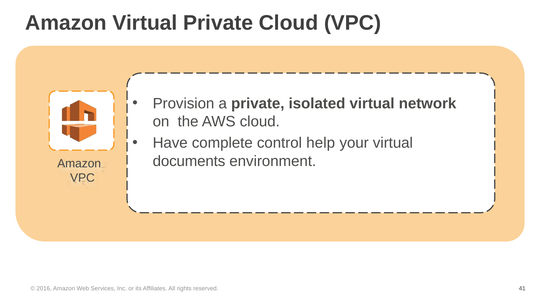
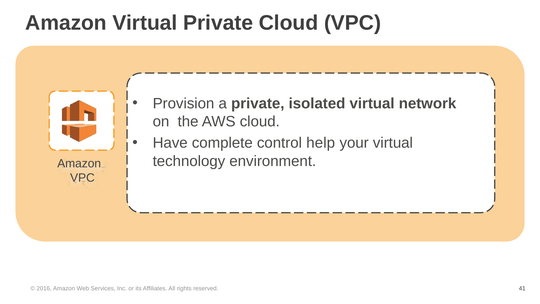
documents: documents -> technology
